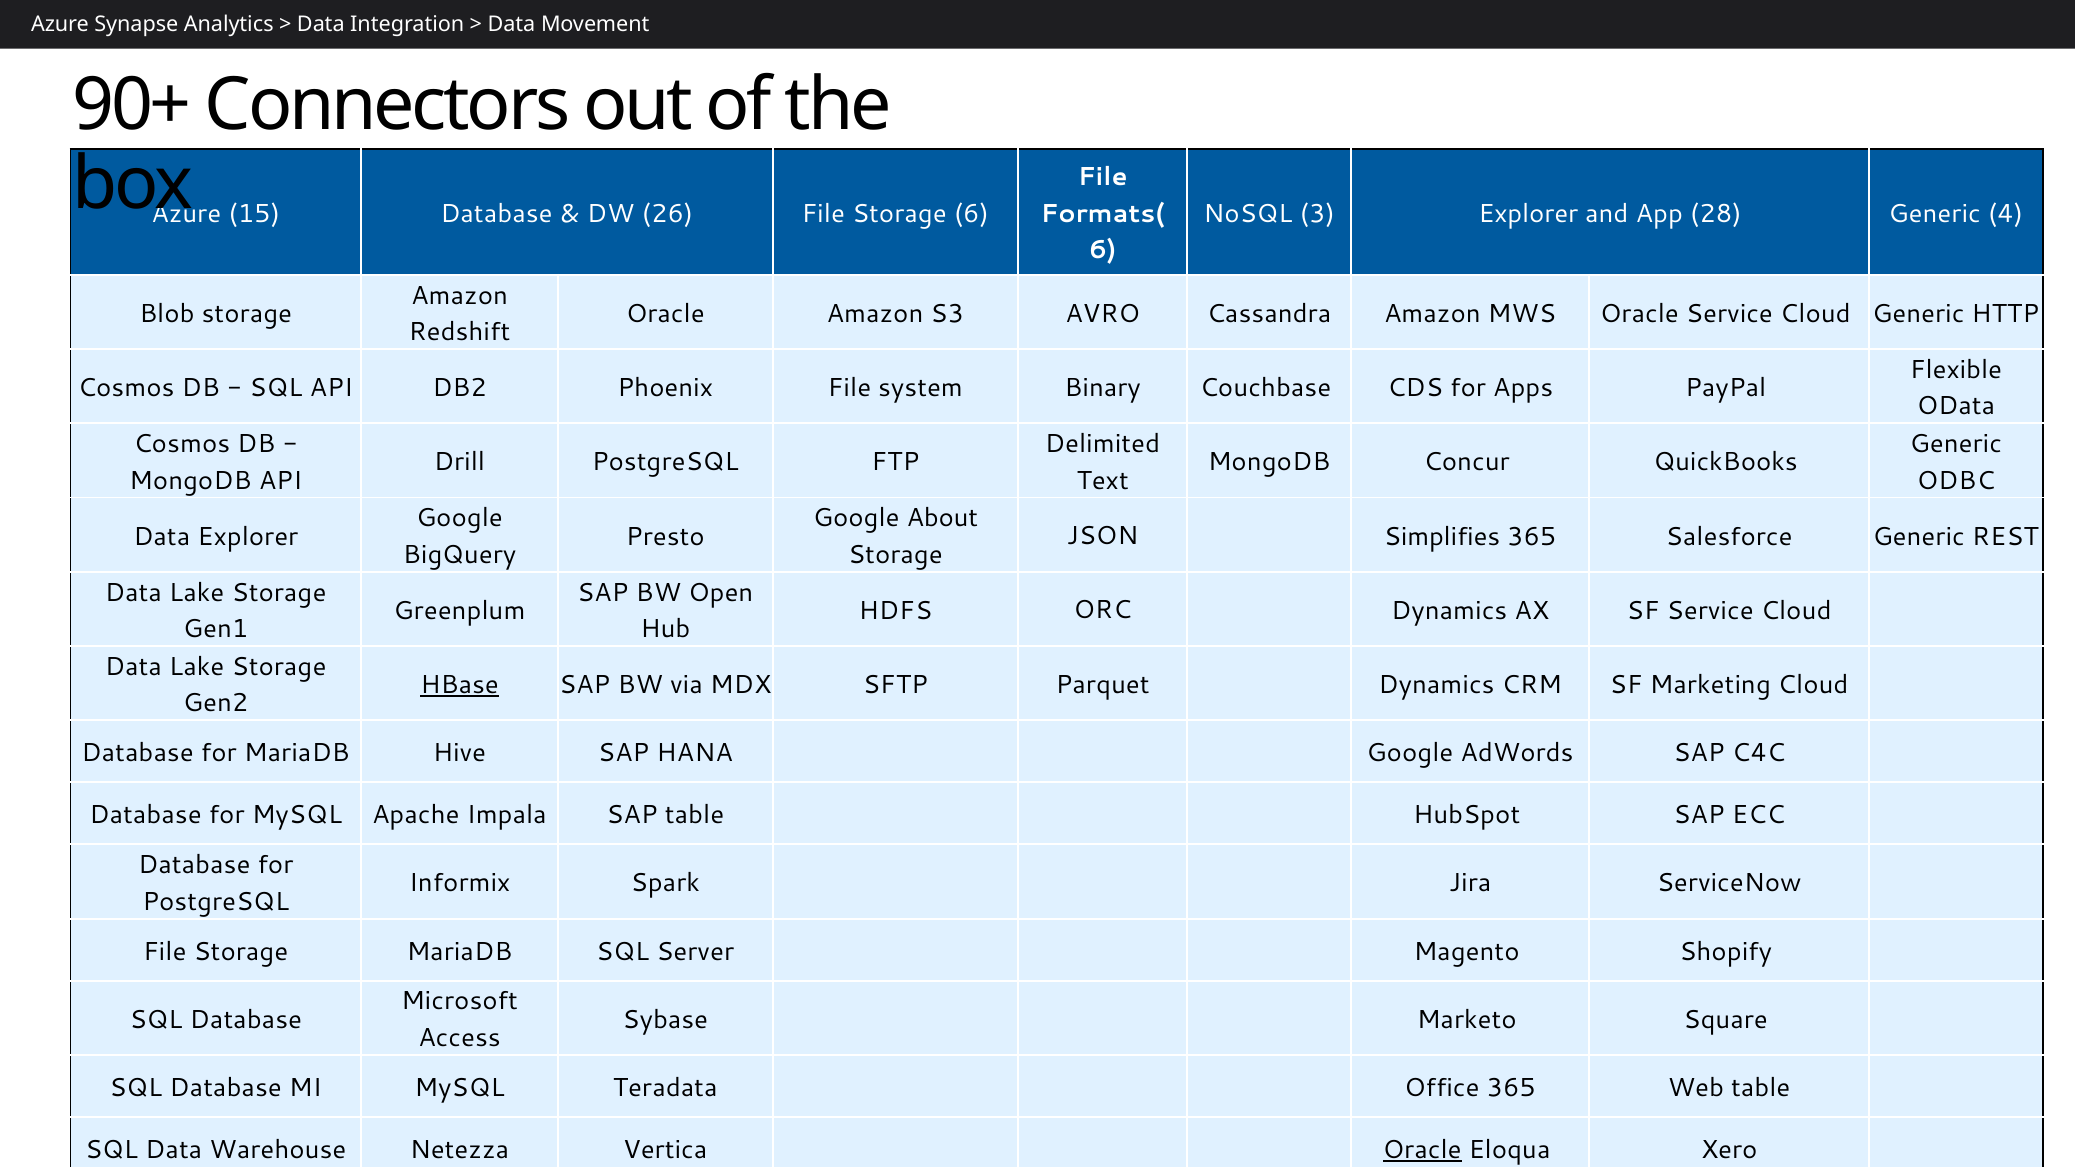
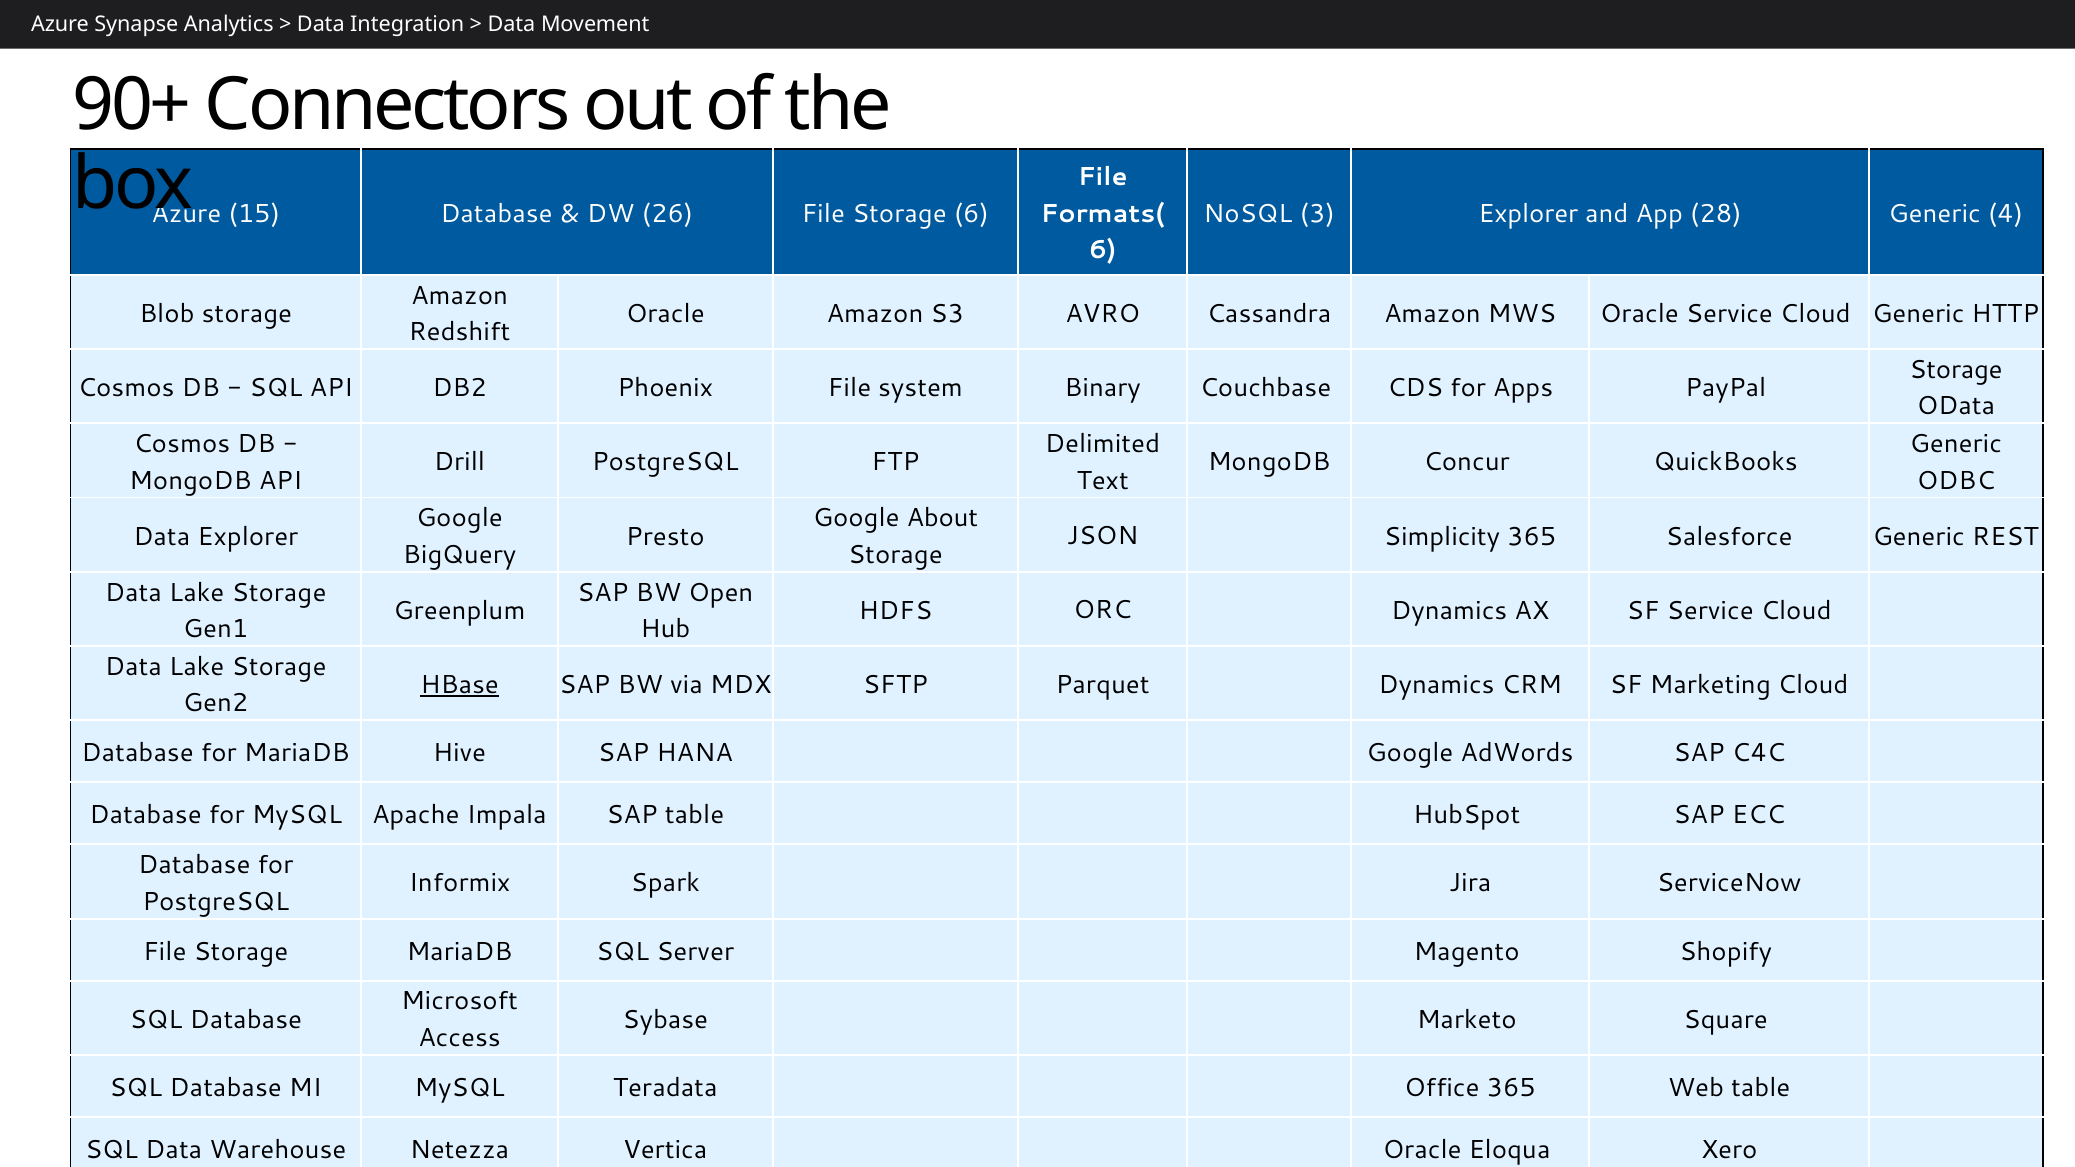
Flexible at (1956, 370): Flexible -> Storage
Simplifies: Simplifies -> Simplicity
Oracle at (1422, 1150) underline: present -> none
